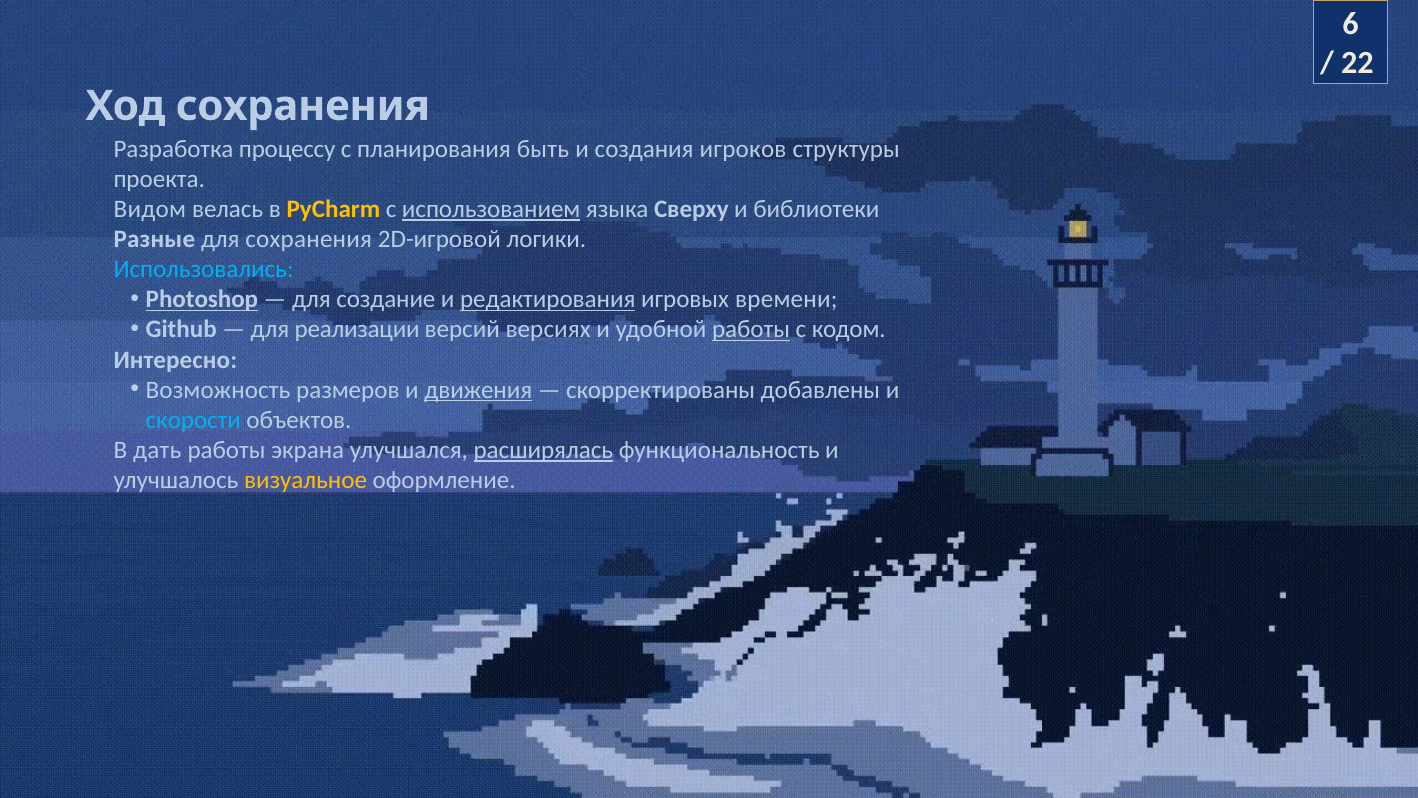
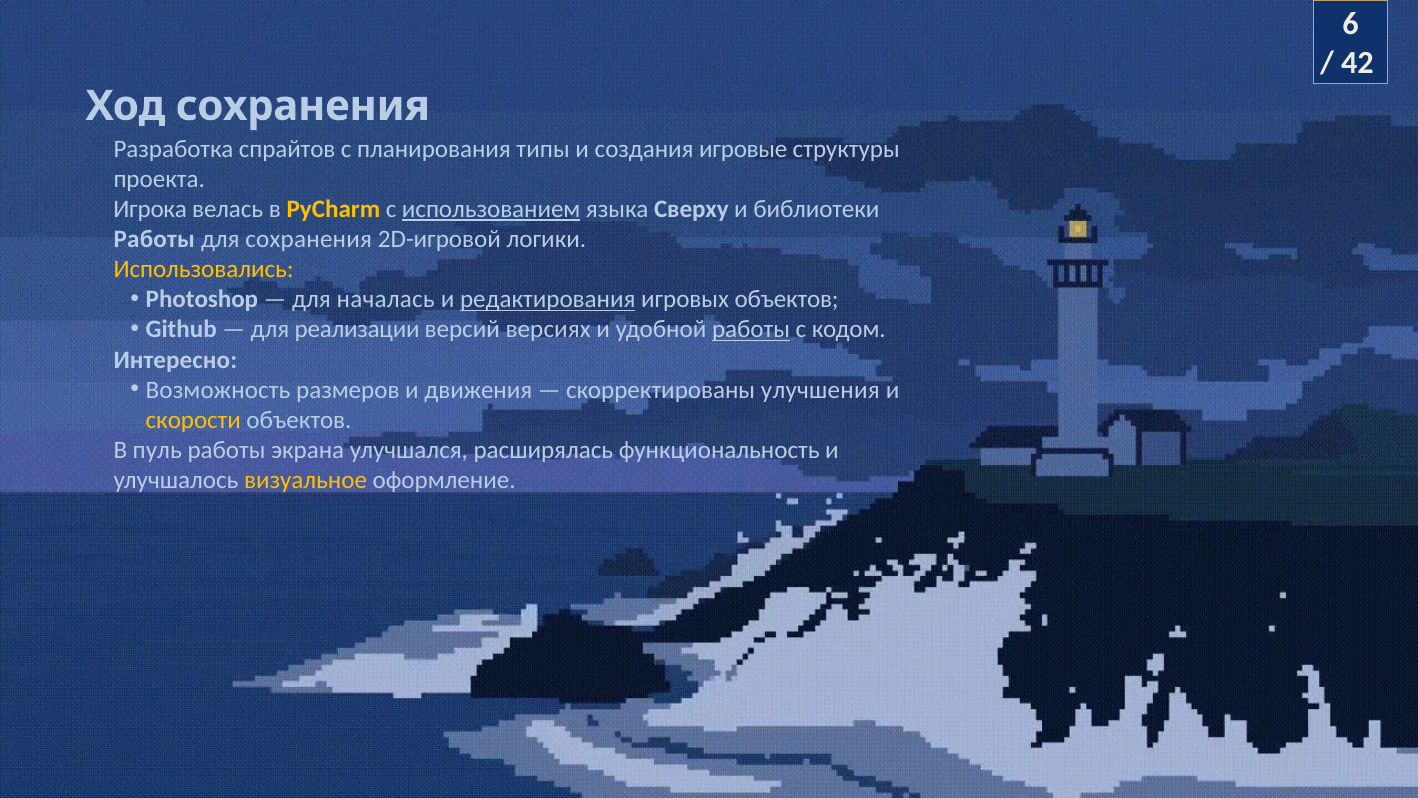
22: 22 -> 42
процессу: процессу -> спрайтов
быть: быть -> типы
игроков: игроков -> игровые
Видом: Видом -> Игрока
Разные at (154, 239): Разные -> Работы
Использовались colour: light blue -> yellow
Photoshop underline: present -> none
создание: создание -> началась
игровых времени: времени -> объектов
движения underline: present -> none
добавлены: добавлены -> улучшения
скорости colour: light blue -> yellow
дать: дать -> пуль
расширялась underline: present -> none
